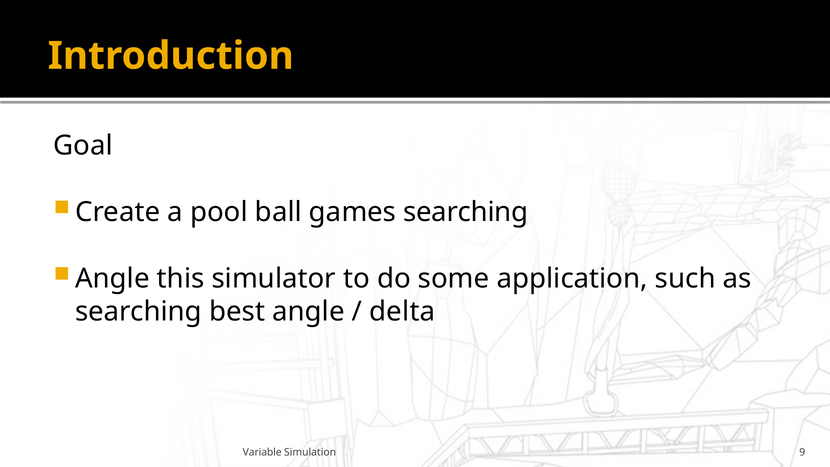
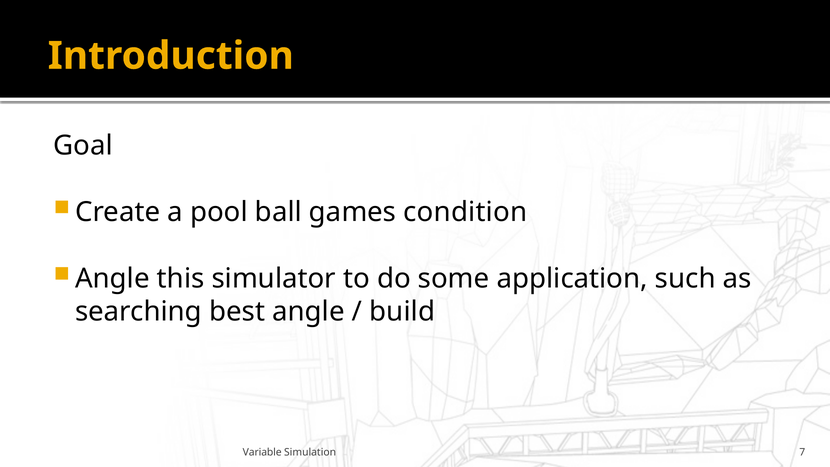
games searching: searching -> condition
delta: delta -> build
9: 9 -> 7
